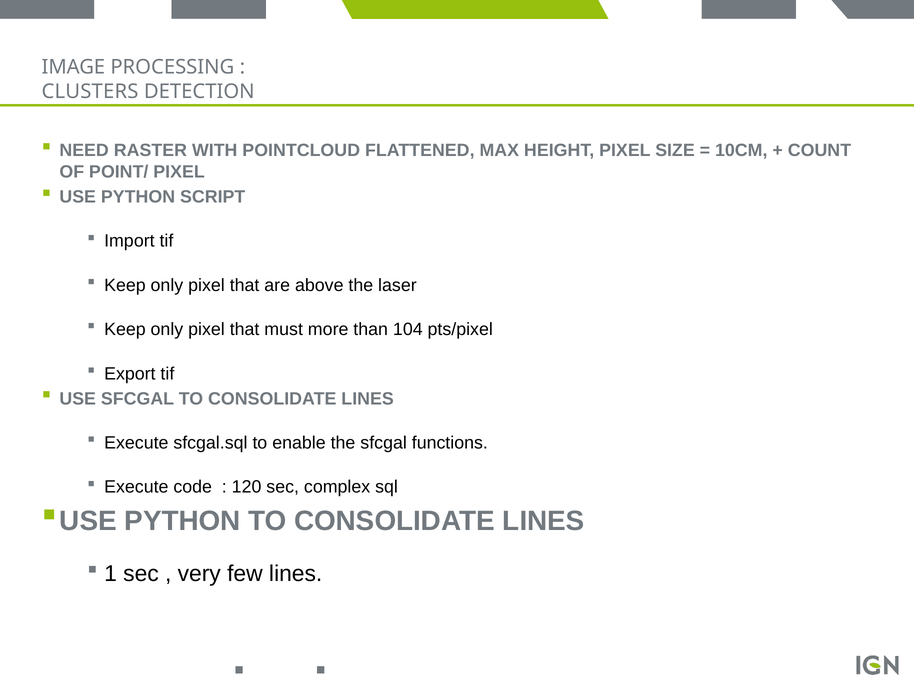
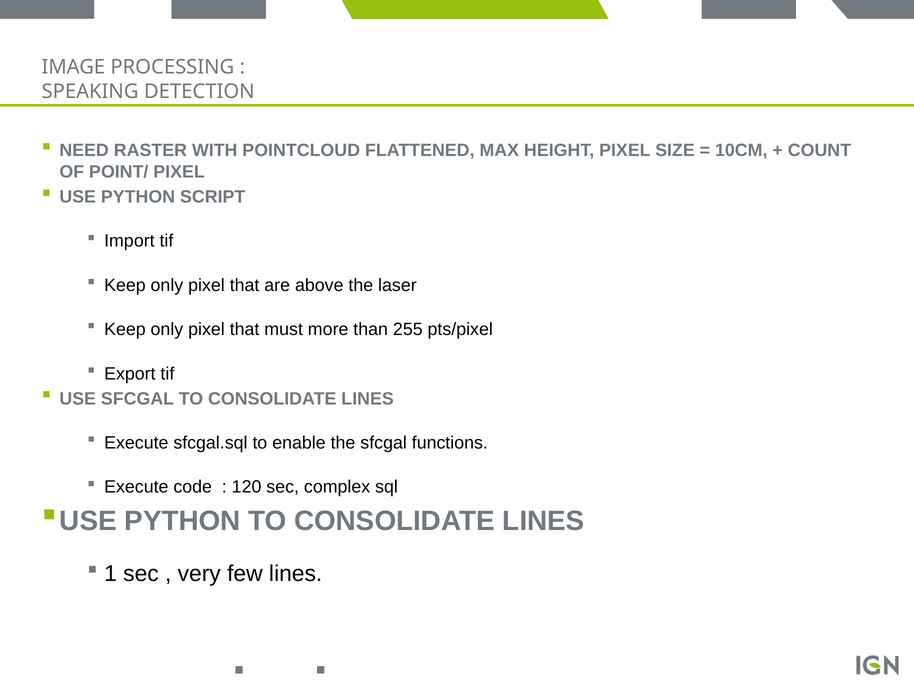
CLUSTERS: CLUSTERS -> SPEAKING
104: 104 -> 255
